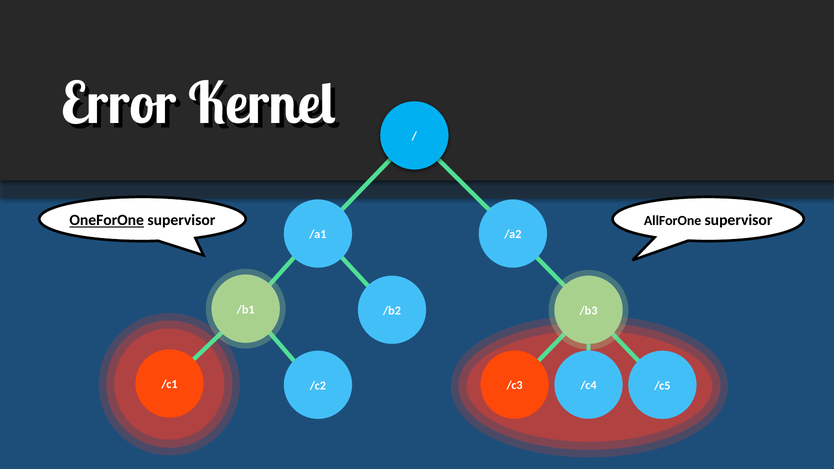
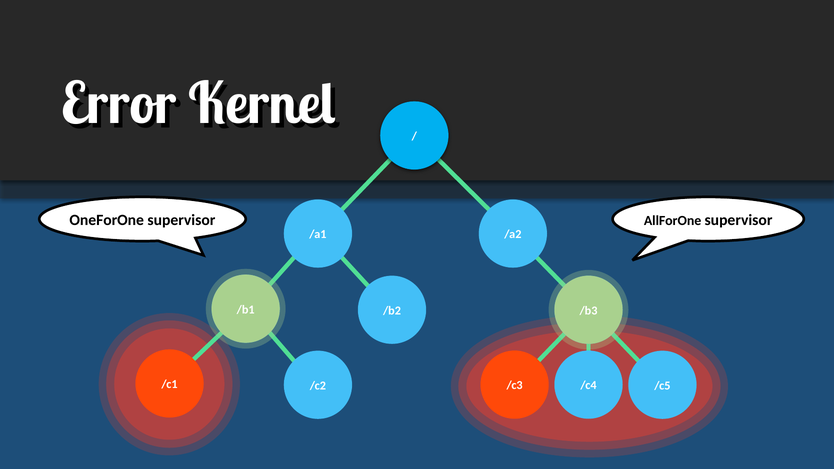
OneForOne underline: present -> none
